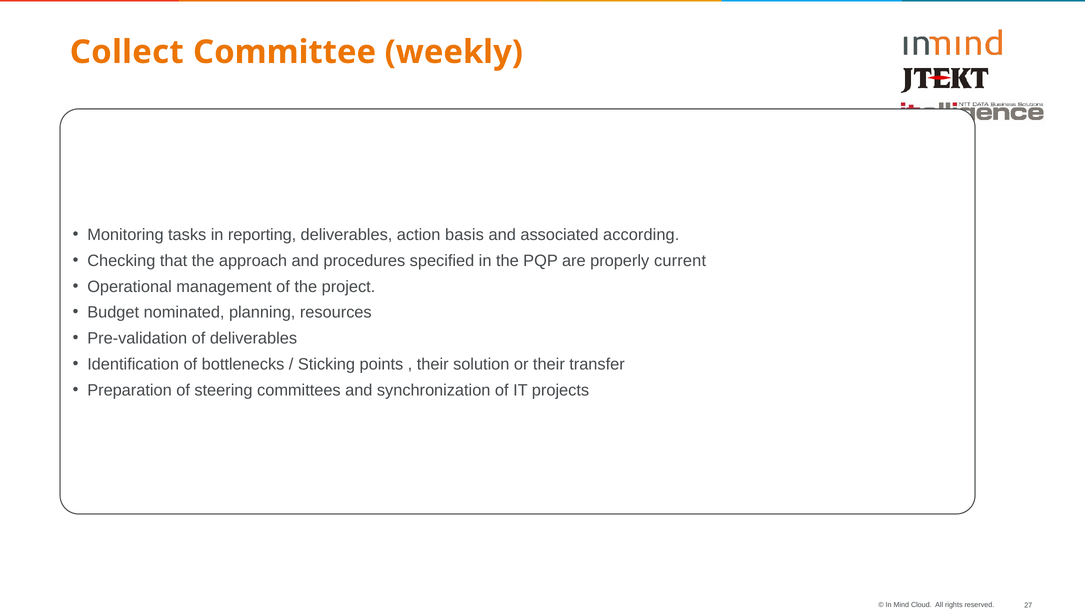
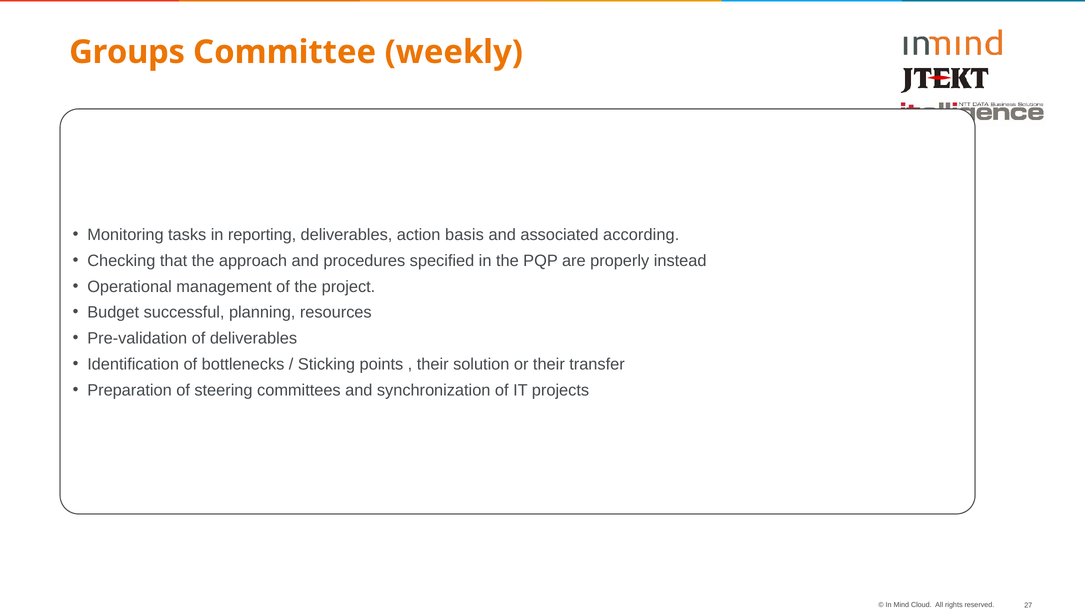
Collect: Collect -> Groups
current: current -> instead
nominated: nominated -> successful
